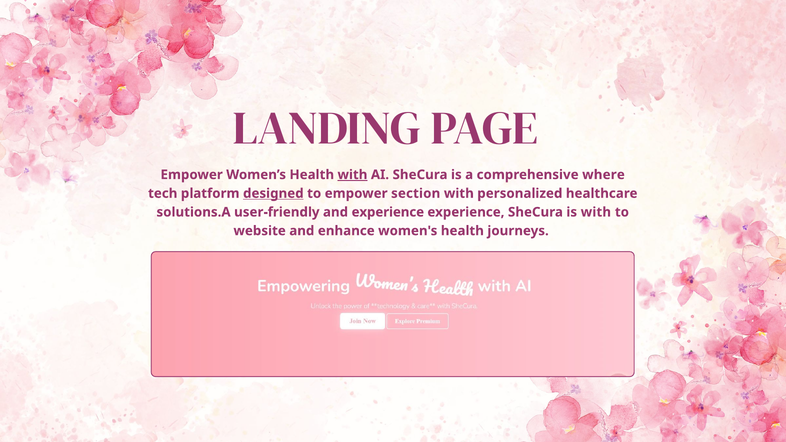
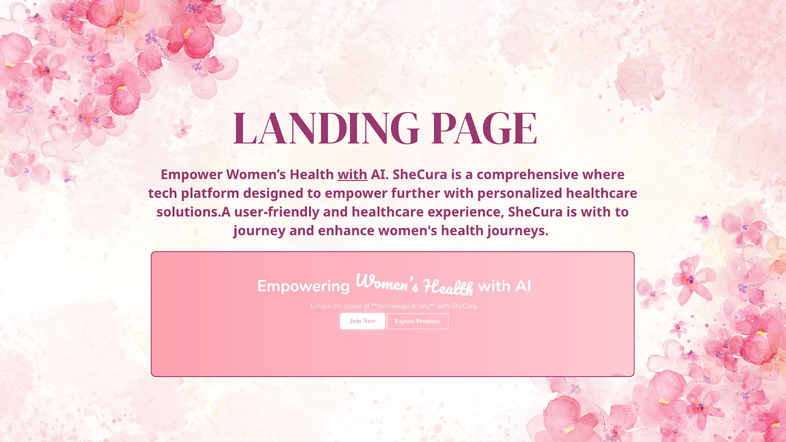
designed underline: present -> none
section: section -> further
and experience: experience -> healthcare
website: website -> journey
